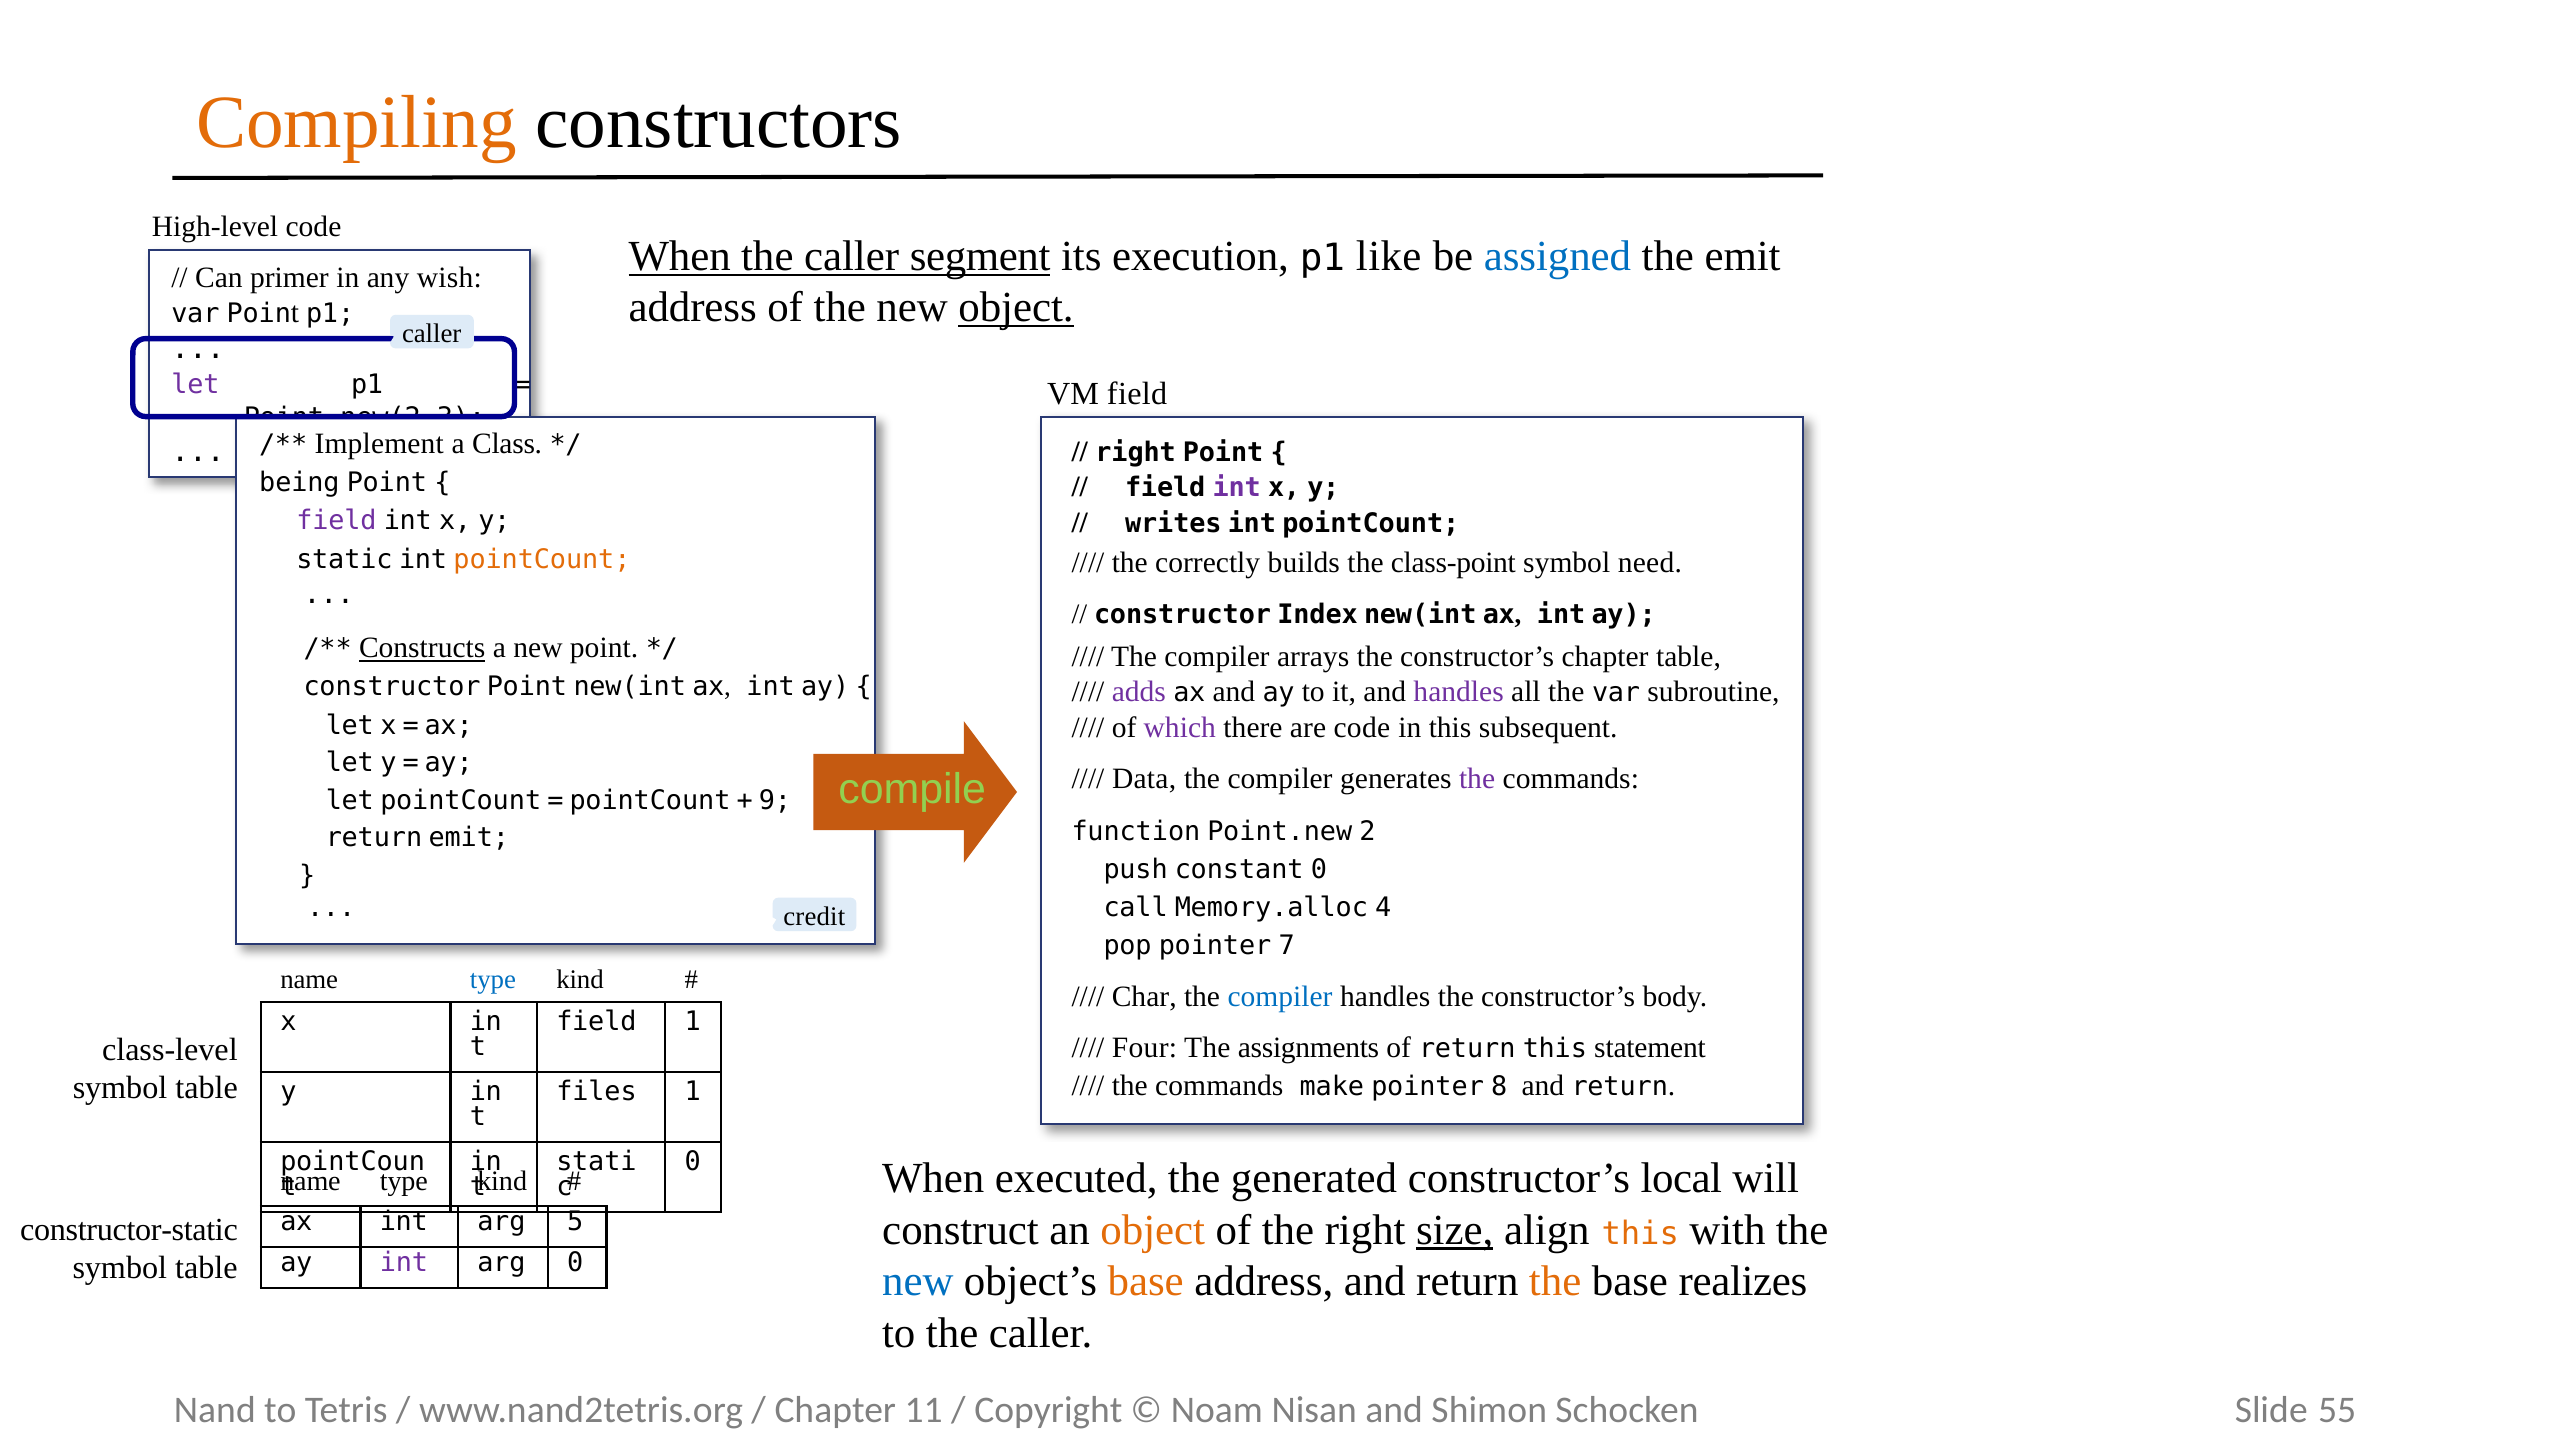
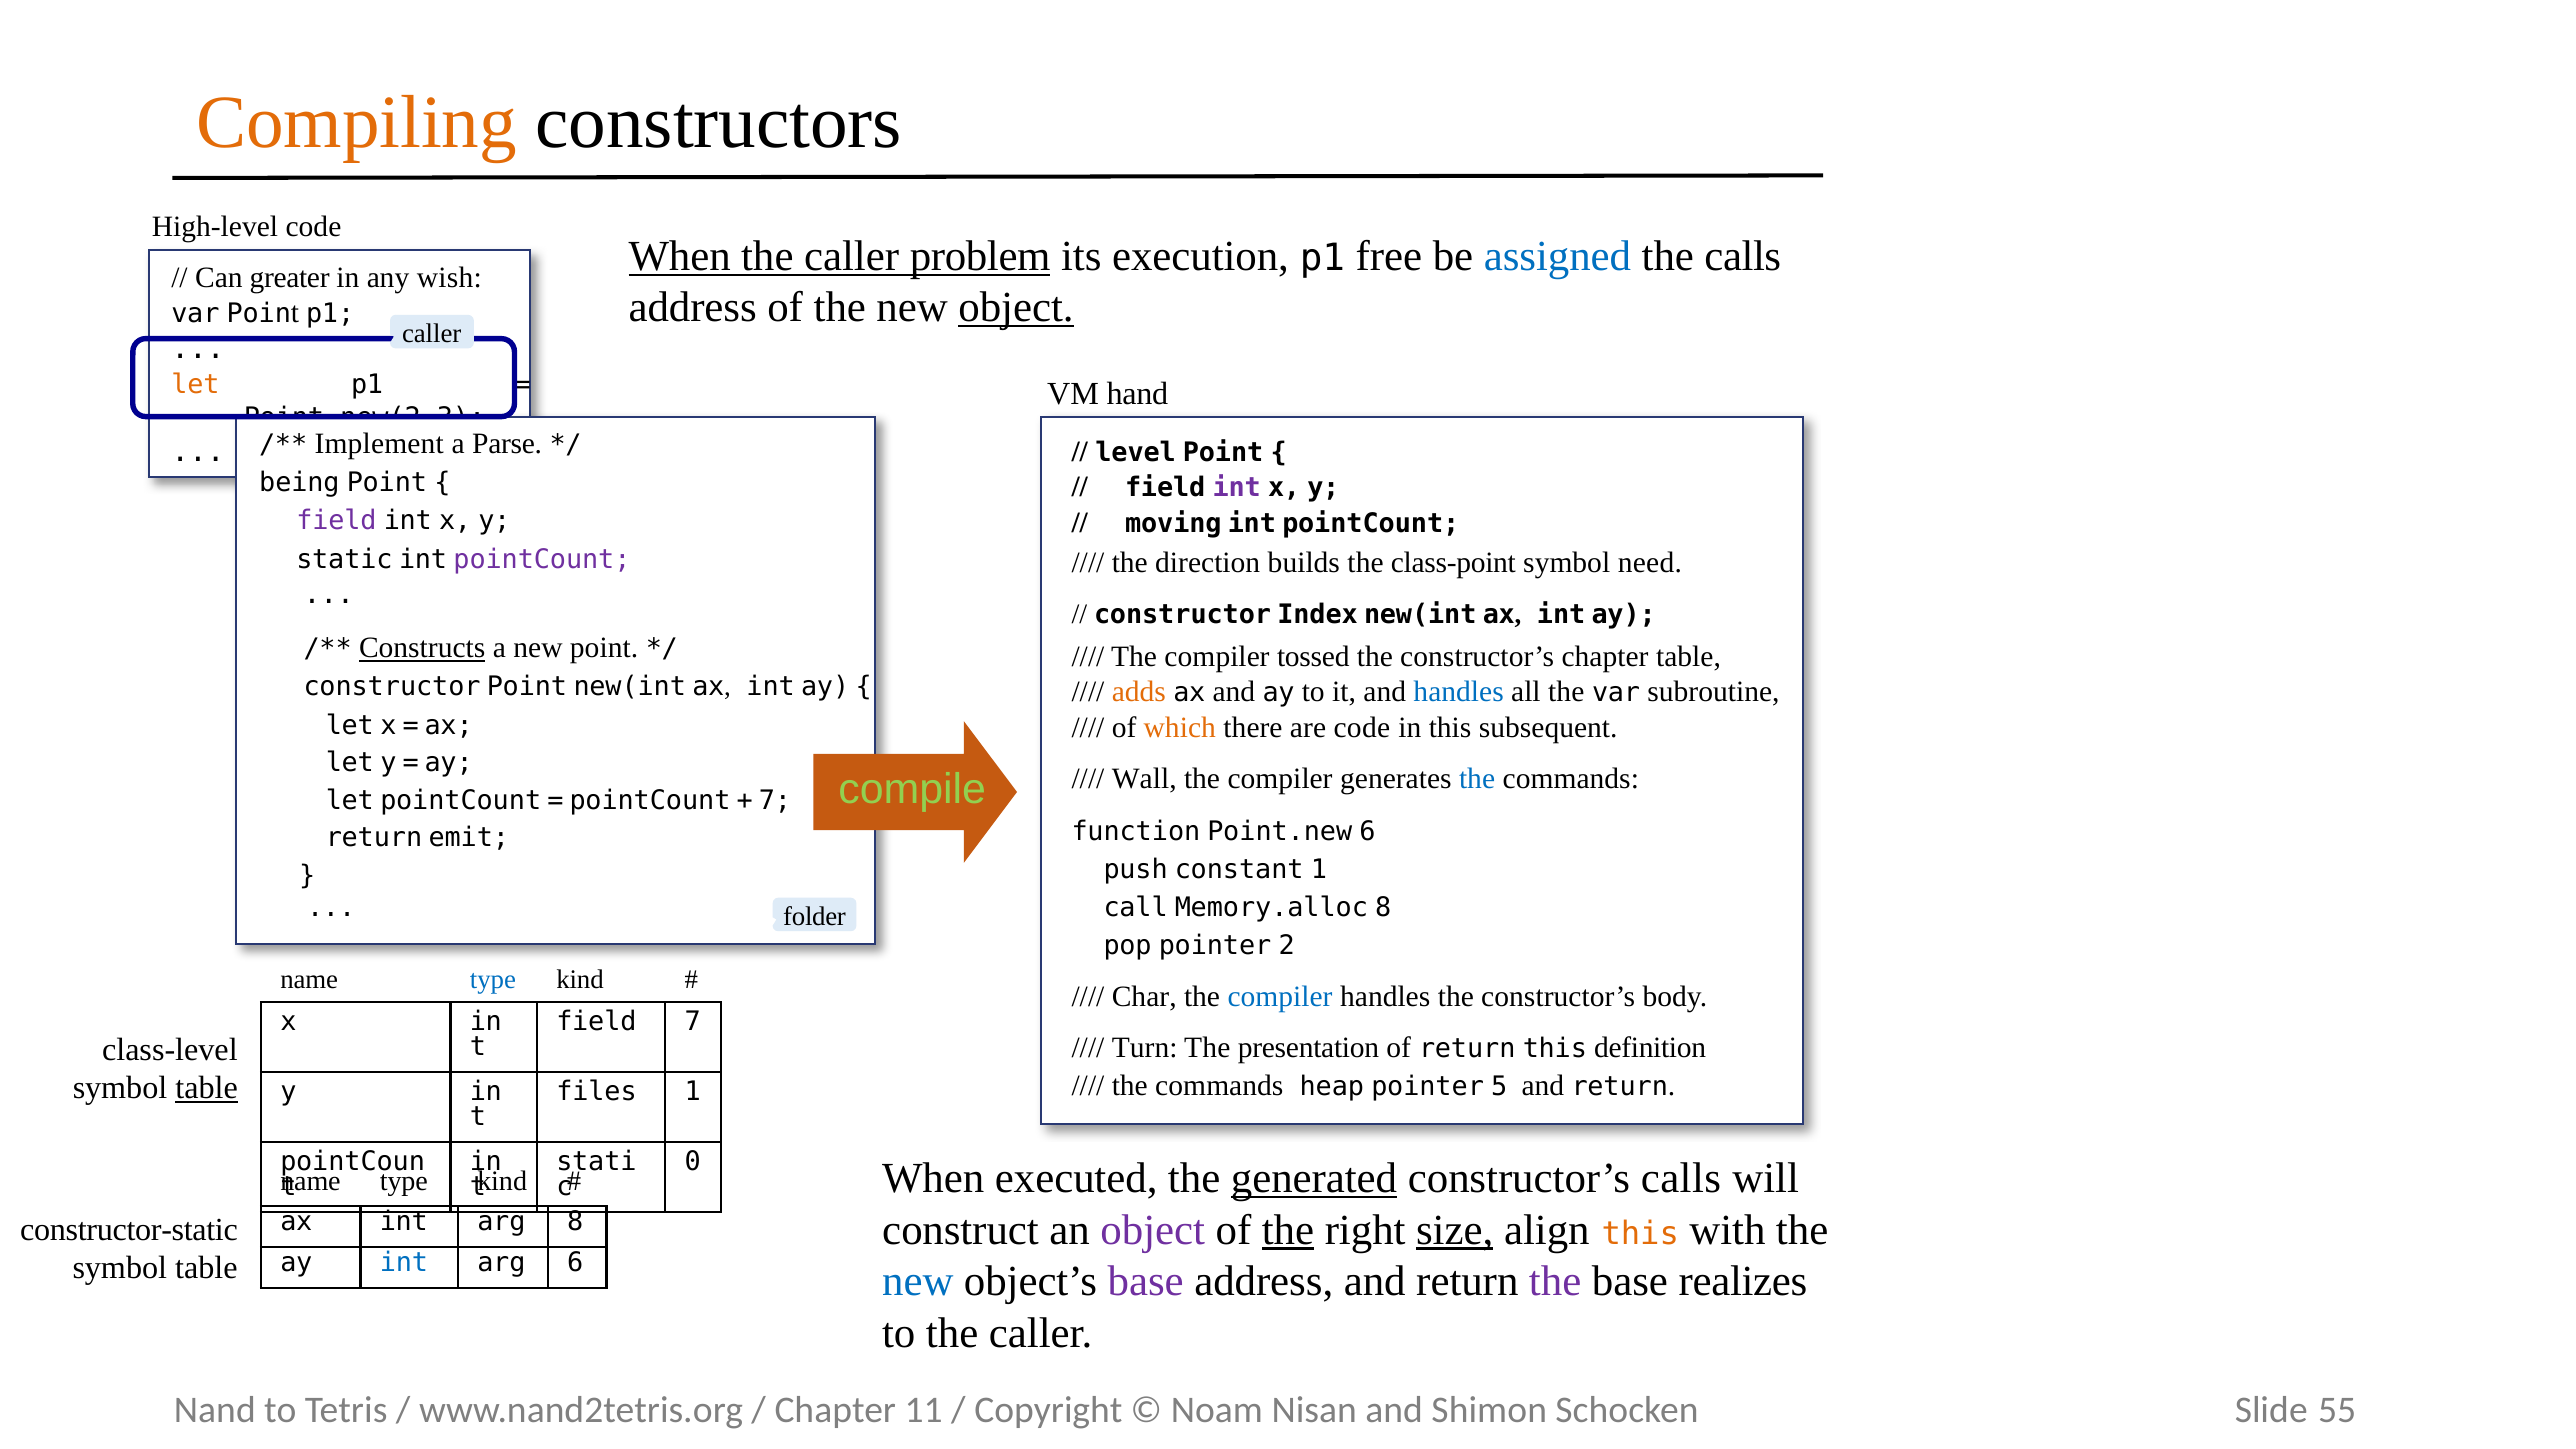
segment: segment -> problem
like: like -> free
the emit: emit -> calls
primer: primer -> greater
let at (195, 385) colour: purple -> orange
VM field: field -> hand
Class: Class -> Parse
right at (1136, 452): right -> level
writes: writes -> moving
pointCount at (542, 559) colour: orange -> purple
correctly: correctly -> direction
arrays: arrays -> tossed
adds colour: purple -> orange
handles at (1459, 692) colour: purple -> blue
which colour: purple -> orange
Data: Data -> Wall
the at (1477, 779) colour: purple -> blue
9 at (775, 800): 9 -> 7
Point.new 2: 2 -> 6
constant 0: 0 -> 1
Memory.alloc 4: 4 -> 8
credit: credit -> folder
7: 7 -> 2
field 1: 1 -> 7
Four: Four -> Turn
assignments: assignments -> presentation
statement: statement -> definition
make: make -> heap
8: 8 -> 5
table at (207, 1088) underline: none -> present
generated underline: none -> present
constructor’s local: local -> calls
arg 5: 5 -> 8
object at (1153, 1230) colour: orange -> purple
the at (1288, 1230) underline: none -> present
int at (404, 1263) colour: purple -> blue
arg 0: 0 -> 6
base at (1146, 1281) colour: orange -> purple
the at (1555, 1281) colour: orange -> purple
